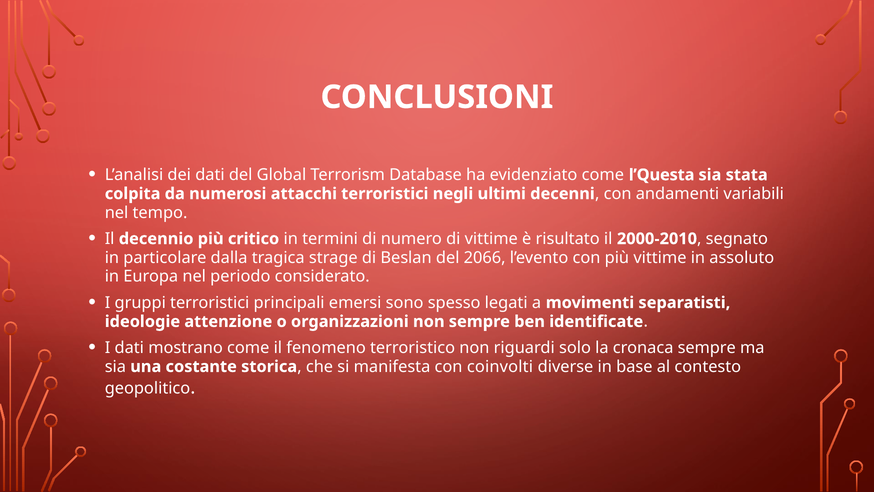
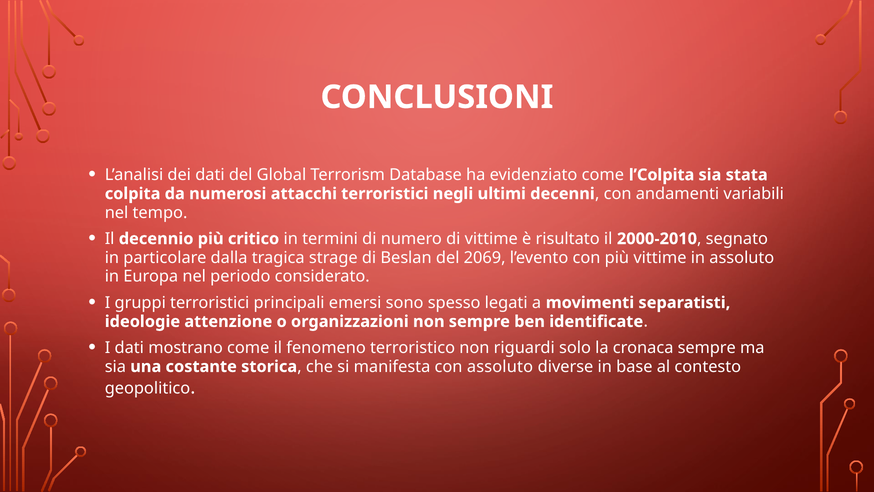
l’Questa: l’Questa -> l’Colpita
2066: 2066 -> 2069
con coinvolti: coinvolti -> assoluto
